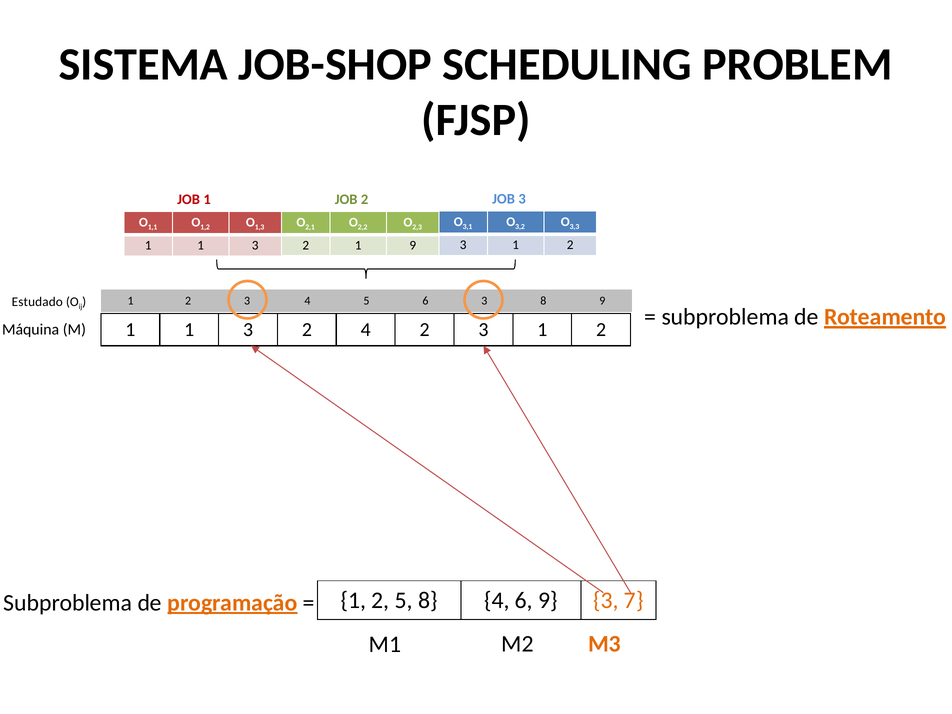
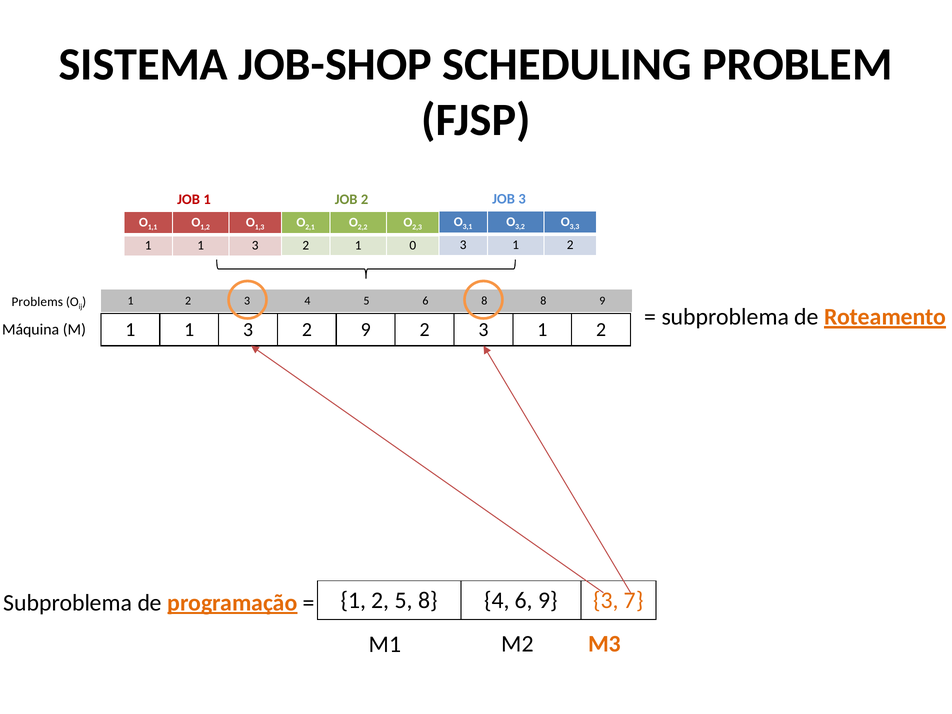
1 9: 9 -> 0
6 3: 3 -> 8
Estudado: Estudado -> Problems
2 4: 4 -> 9
